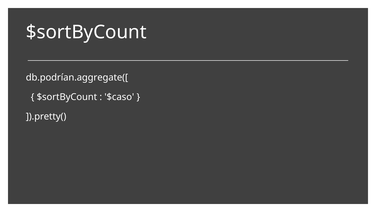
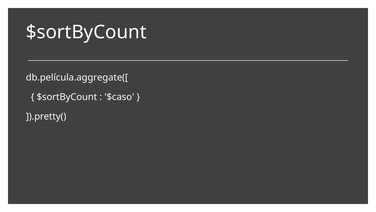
db.podrían.aggregate([: db.podrían.aggregate([ -> db.película.aggregate([
